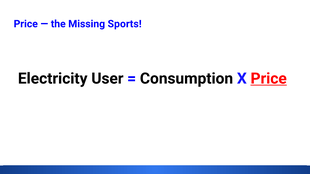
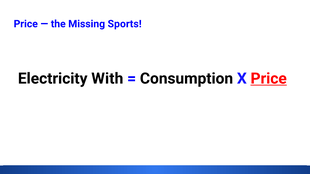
User: User -> With
